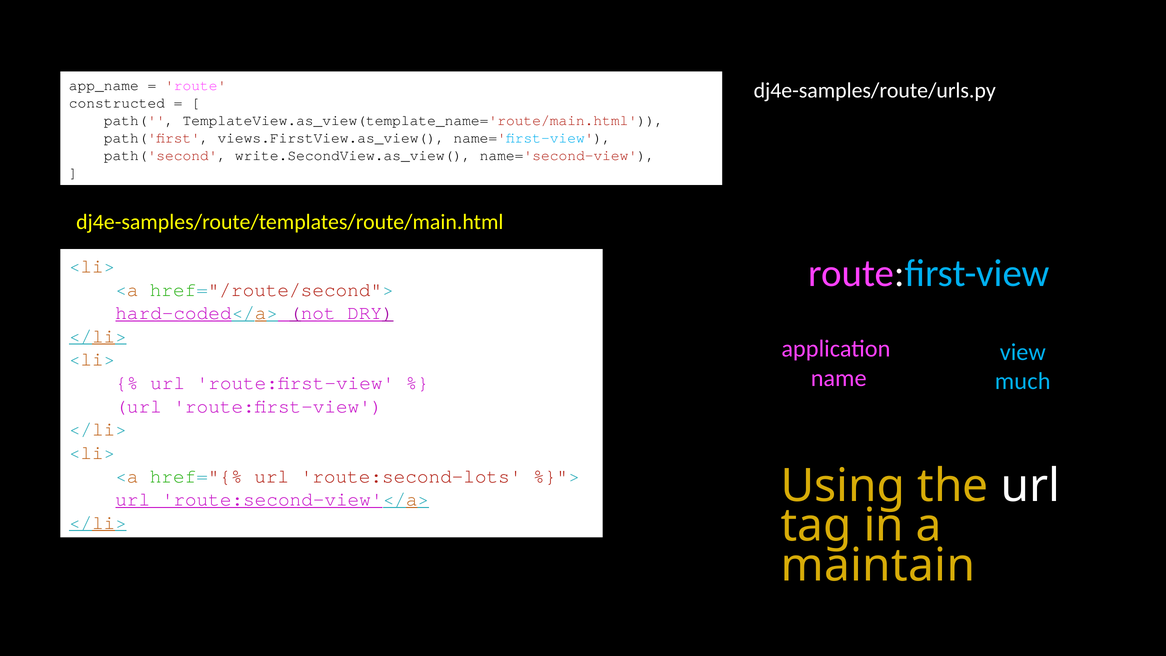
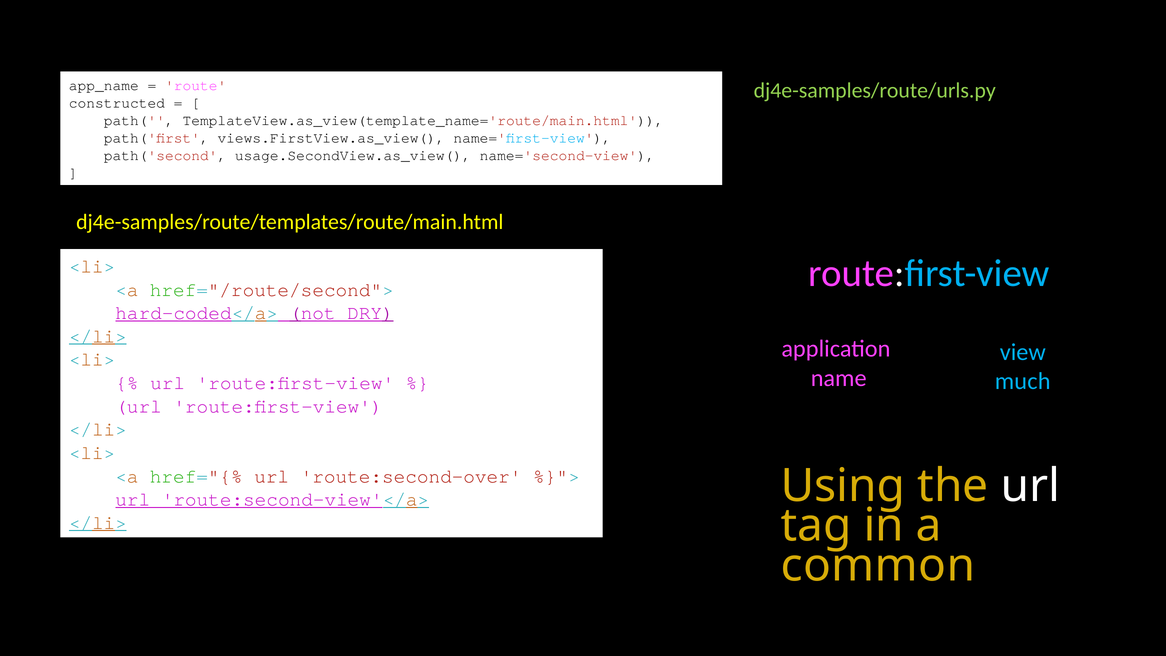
dj4e-samples/route/urls.py colour: white -> light green
write.SecondView.as_view(: write.SecondView.as_view( -> usage.SecondView.as_view(
route:second-lots: route:second-lots -> route:second-over
maintain: maintain -> common
